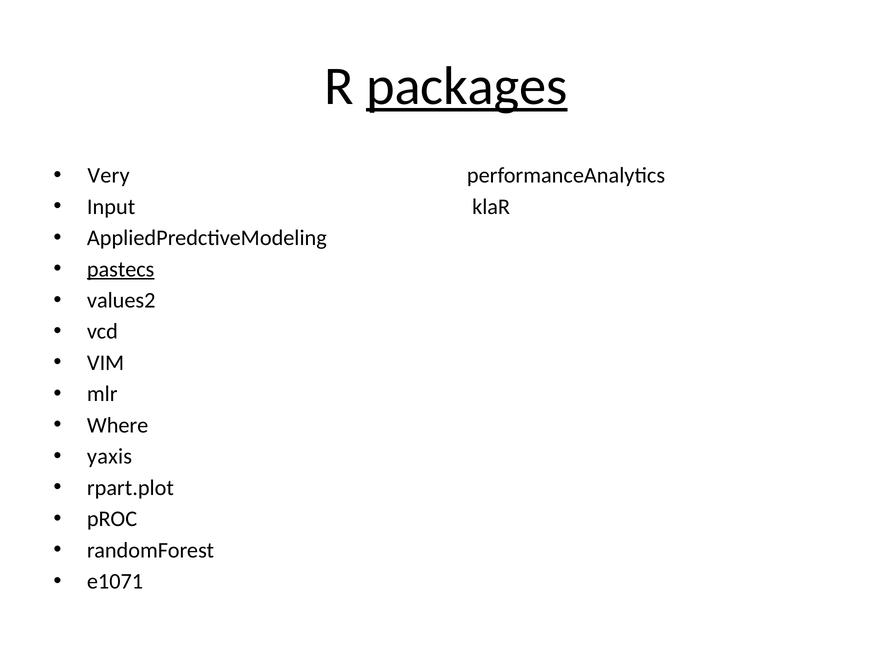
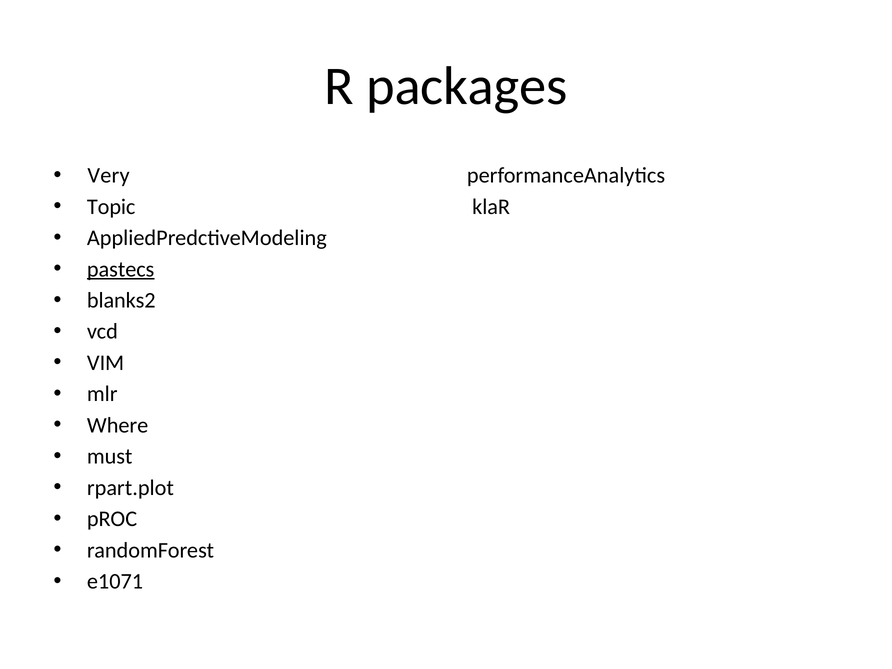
packages underline: present -> none
Input: Input -> Topic
values2: values2 -> blanks2
yaxis: yaxis -> must
